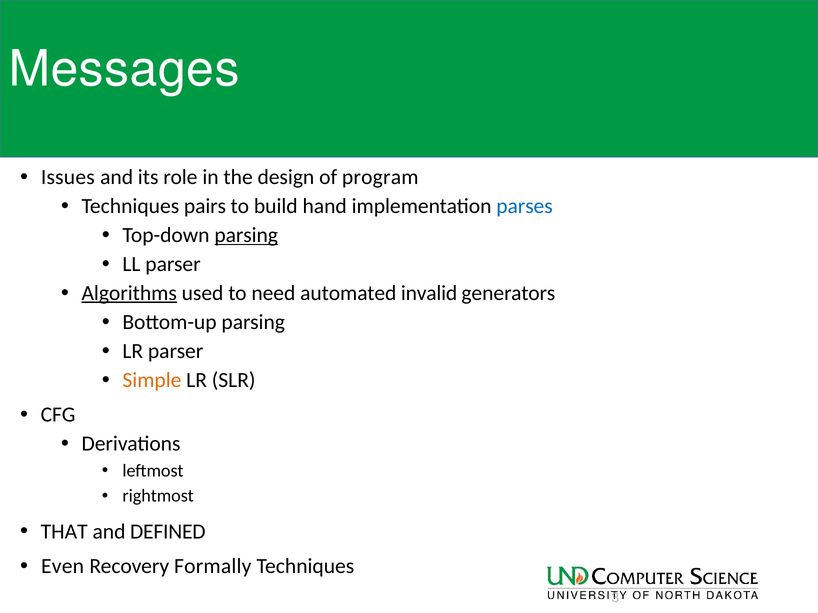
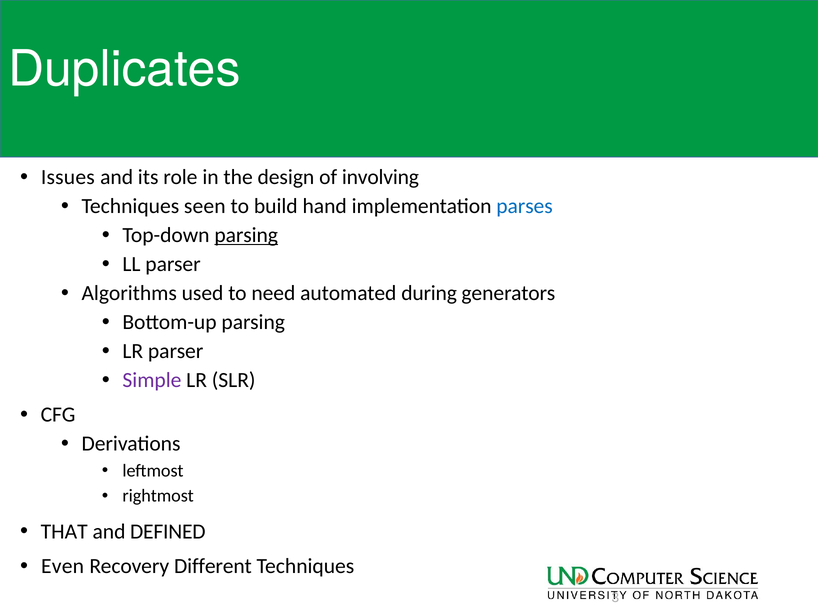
Messages: Messages -> Duplicates
program: program -> involving
pairs: pairs -> seen
Algorithms underline: present -> none
invalid: invalid -> during
Simple colour: orange -> purple
Formally: Formally -> Different
